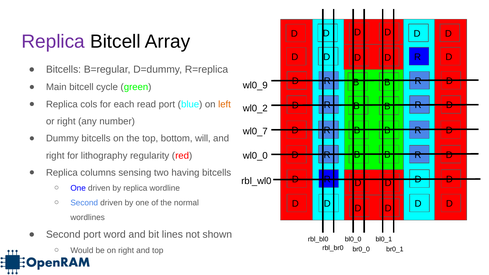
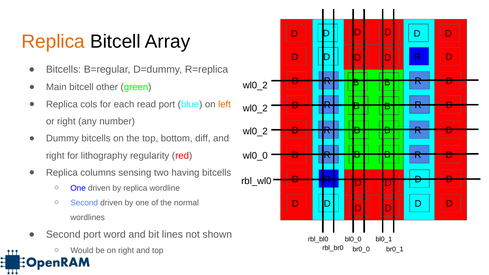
Replica at (53, 41) colour: purple -> orange
wl0_9 at (255, 85): wl0_9 -> wl0_2
cycle: cycle -> other
wl0_7 at (255, 131): wl0_7 -> wl0_2
will: will -> diff
